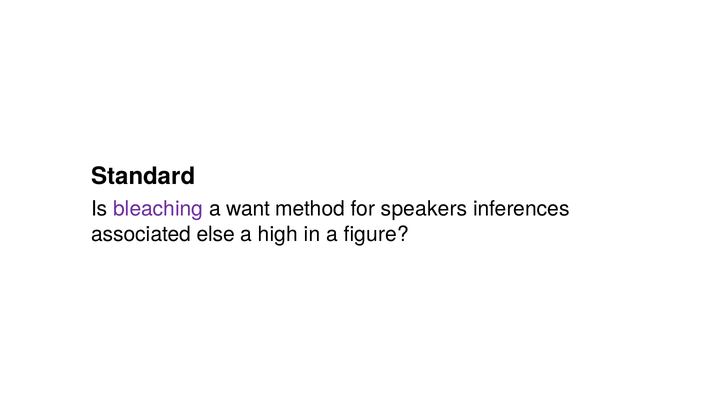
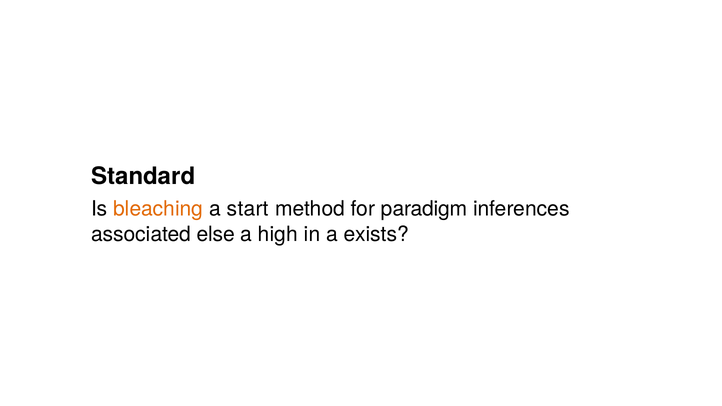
bleaching colour: purple -> orange
want: want -> start
speakers: speakers -> paradigm
figure: figure -> exists
